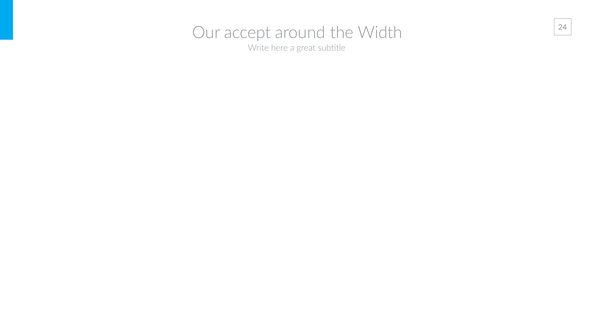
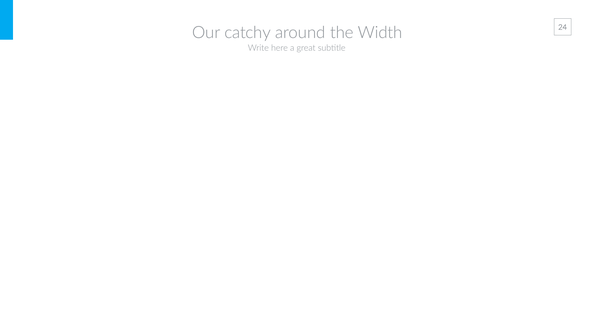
accept: accept -> catchy
